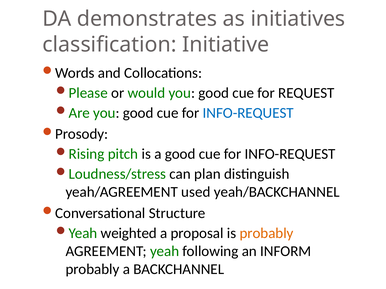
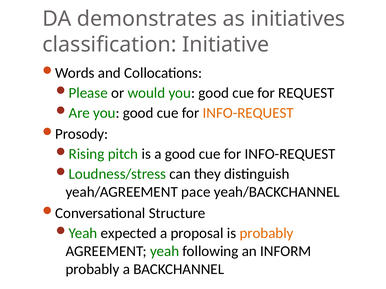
INFO-REQUEST at (248, 113) colour: blue -> orange
plan: plan -> they
used: used -> pace
weighted: weighted -> expected
